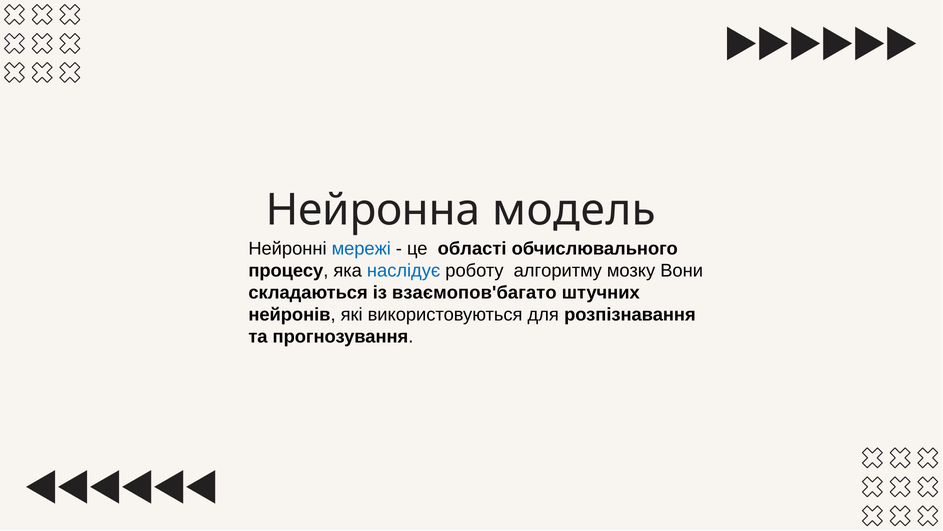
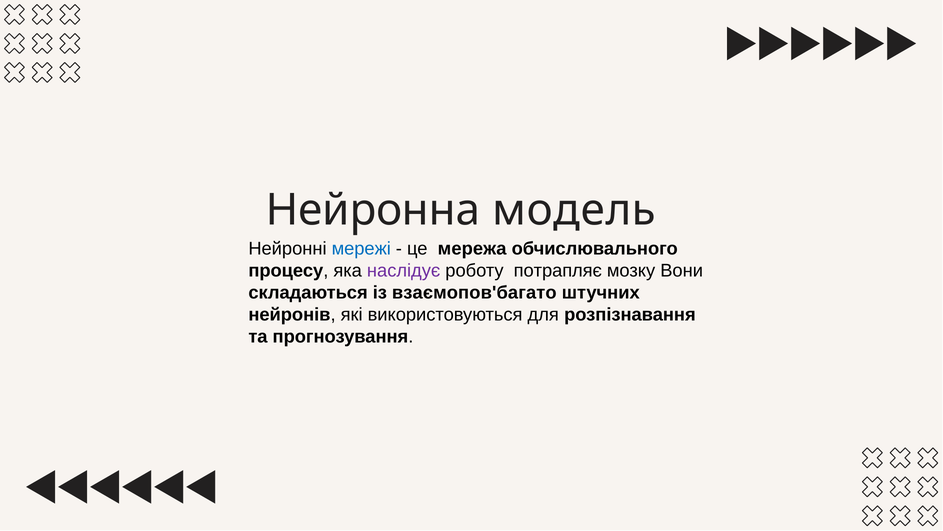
області: області -> мережа
наслідує colour: blue -> purple
алгоритму: алгоритму -> потрапляє
